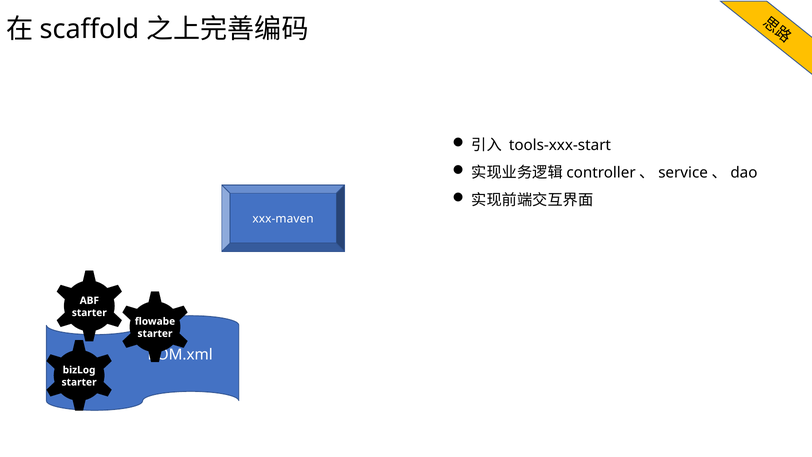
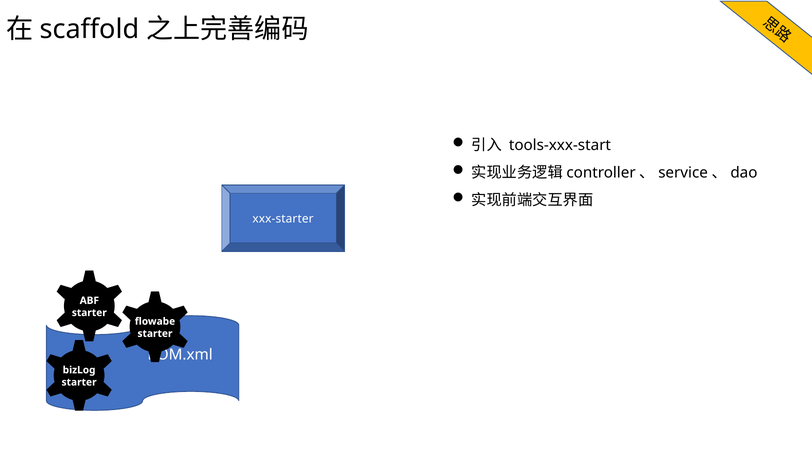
xxx-maven: xxx-maven -> xxx-starter
